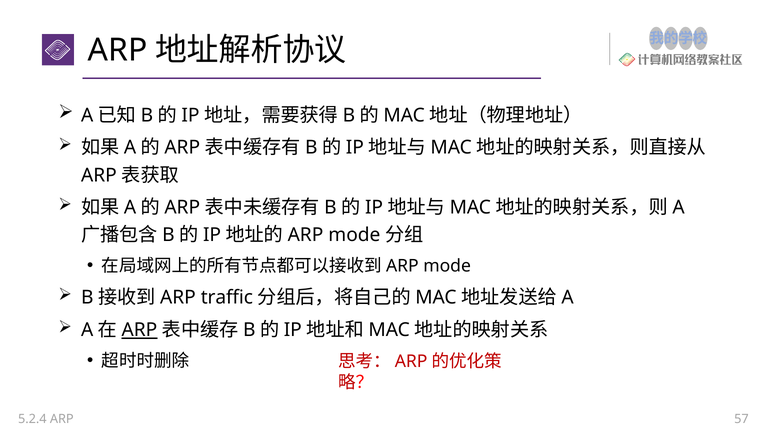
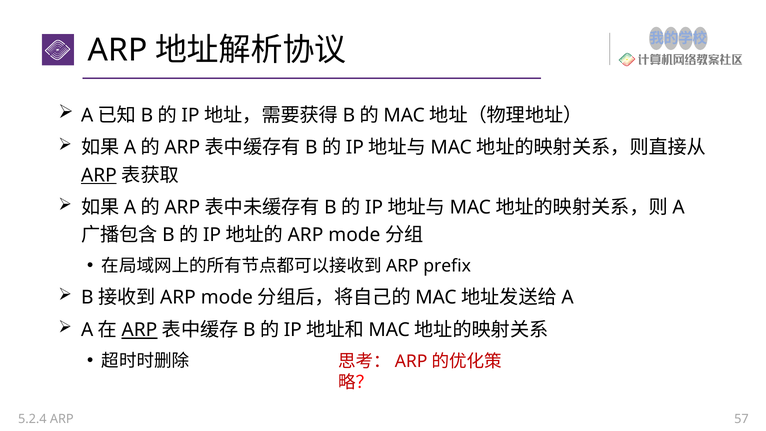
ARP at (99, 175) underline: none -> present
mode at (447, 266): mode -> prefix
traffic at (227, 298): traffic -> mode
